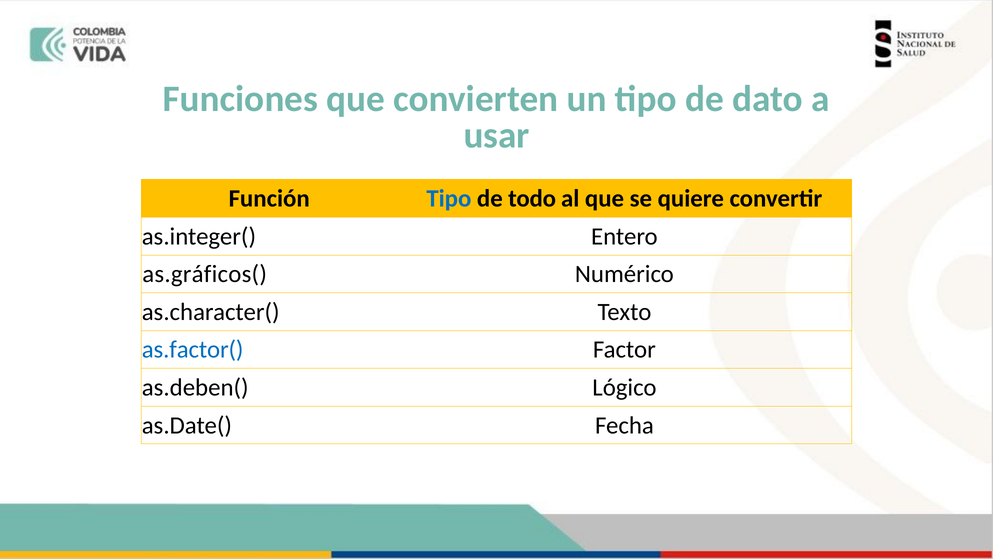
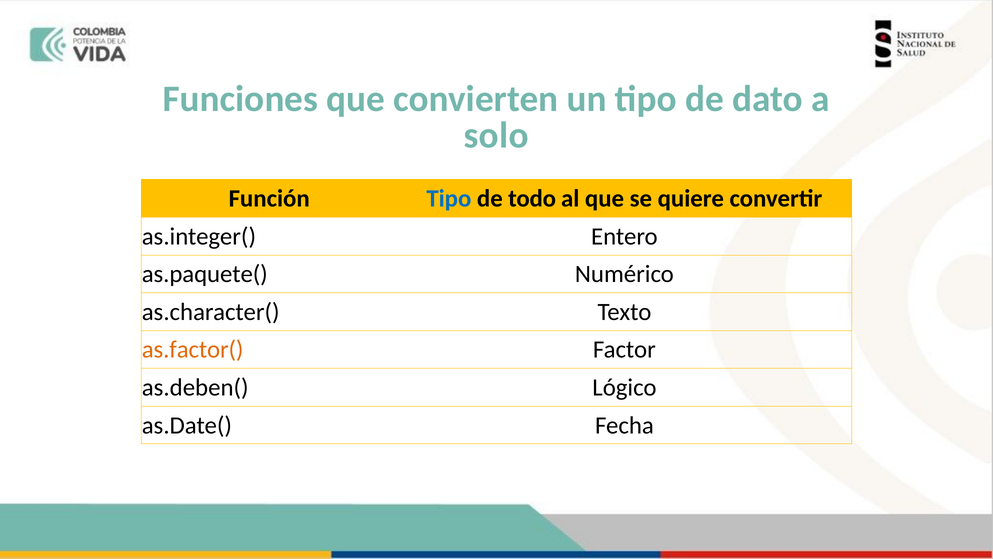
usar: usar -> solo
as.gráficos(: as.gráficos( -> as.paquete(
as.factor( colour: blue -> orange
